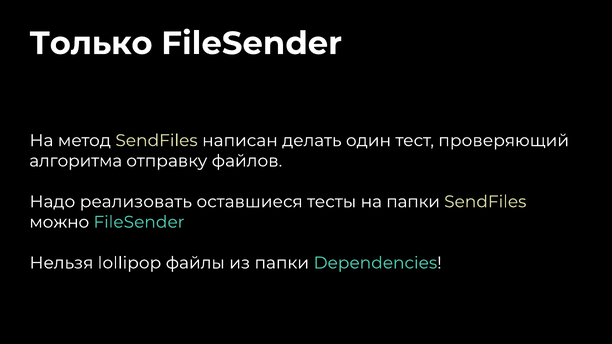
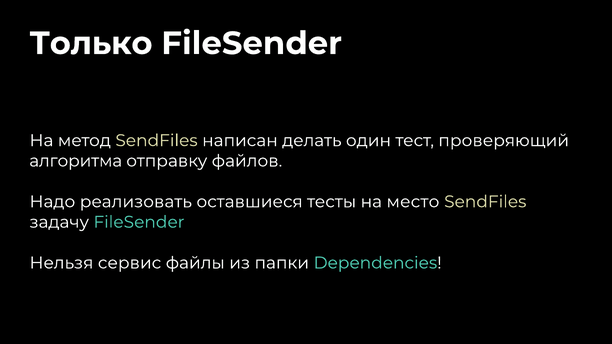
на папки: папки -> место
можно: можно -> задачу
lollipop: lollipop -> сервис
